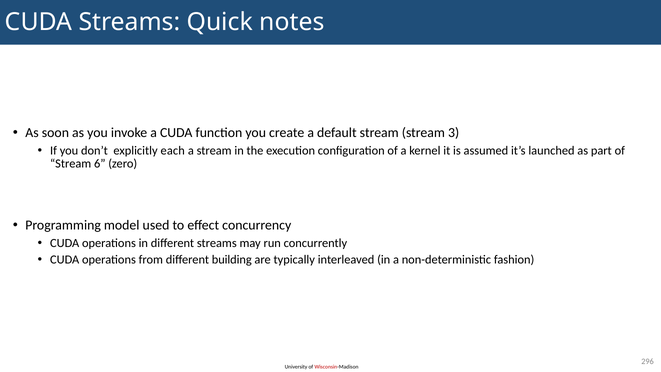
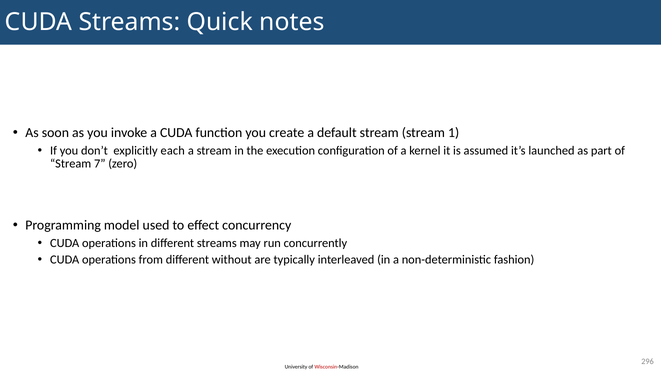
3: 3 -> 1
6: 6 -> 7
building: building -> without
